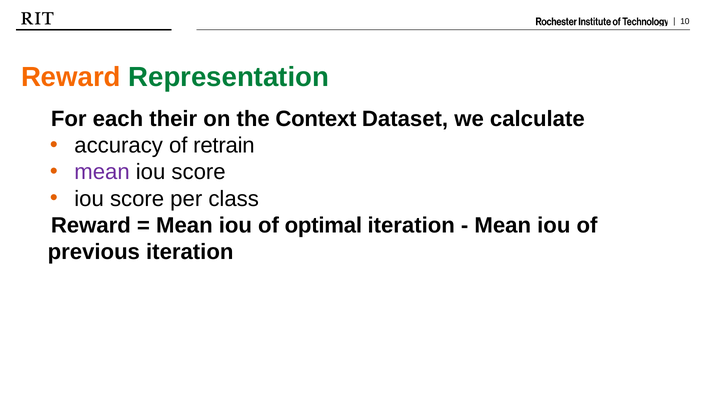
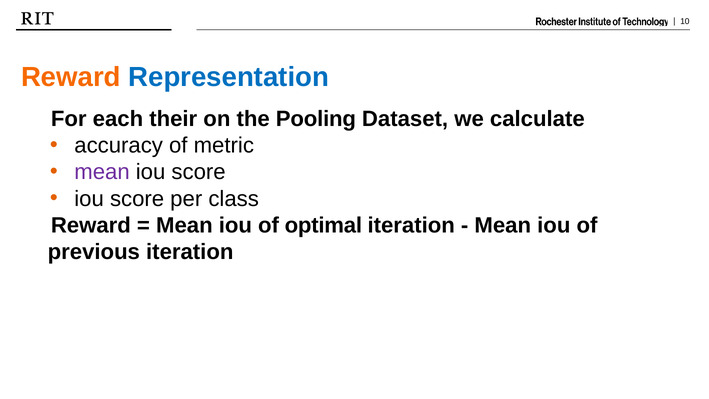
Representation colour: green -> blue
Context: Context -> Pooling
retrain: retrain -> metric
